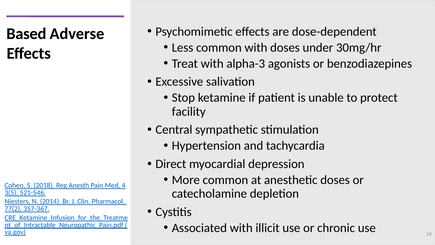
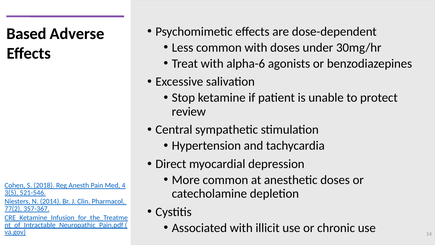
alpha-3: alpha-3 -> alpha-6
facility: facility -> review
